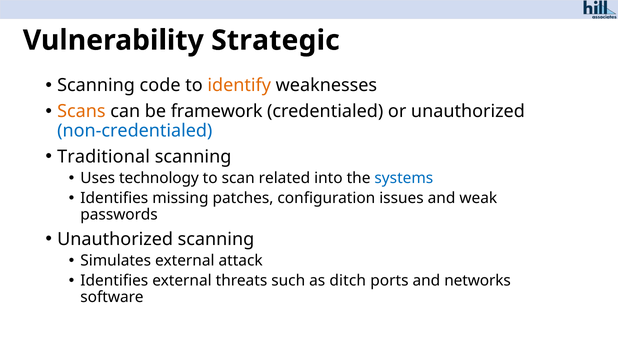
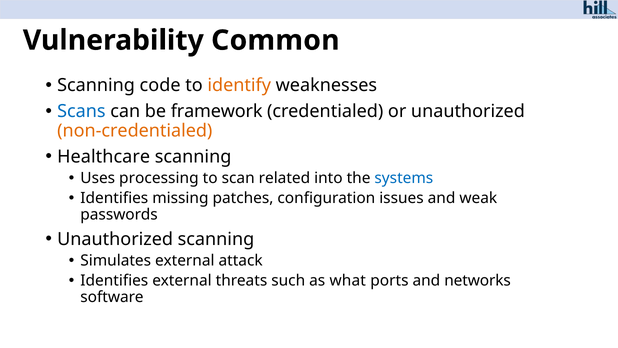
Strategic: Strategic -> Common
Scans colour: orange -> blue
non-credentialed colour: blue -> orange
Traditional: Traditional -> Healthcare
technology: technology -> processing
ditch: ditch -> what
